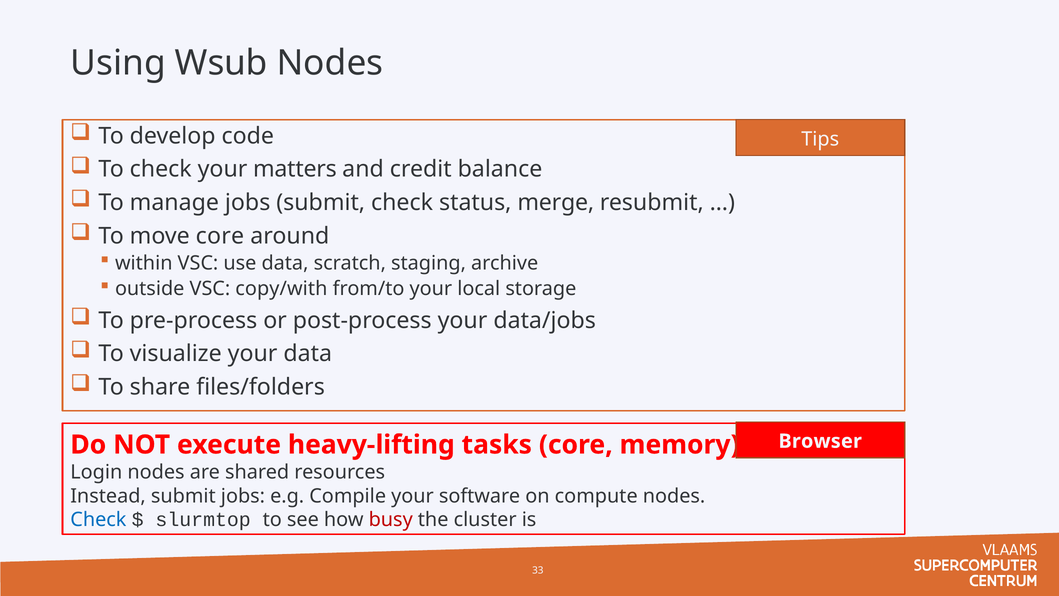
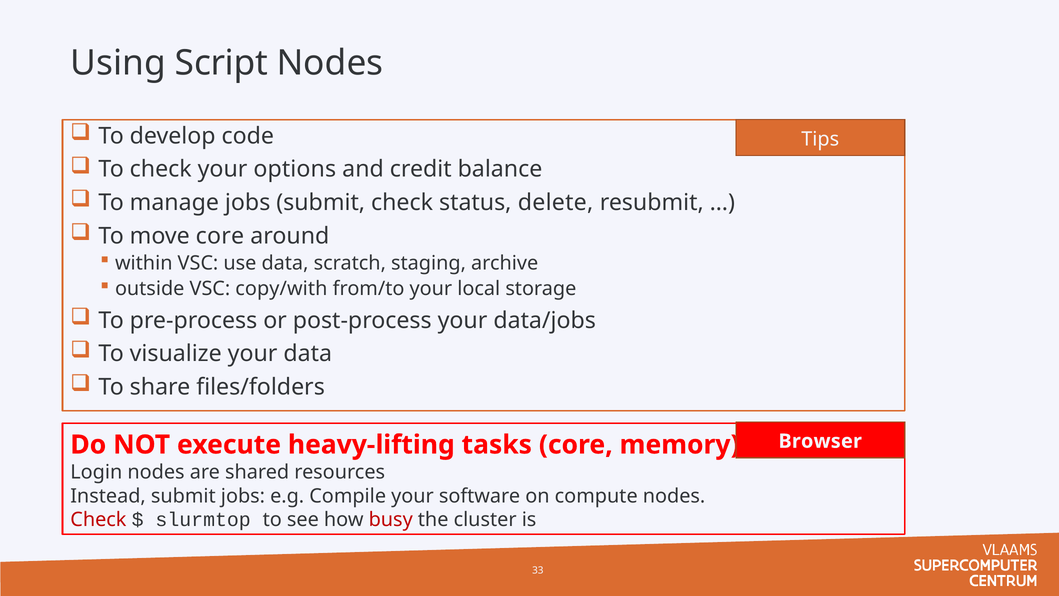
Wsub: Wsub -> Script
matters: matters -> options
merge: merge -> delete
Check at (98, 520) colour: blue -> red
